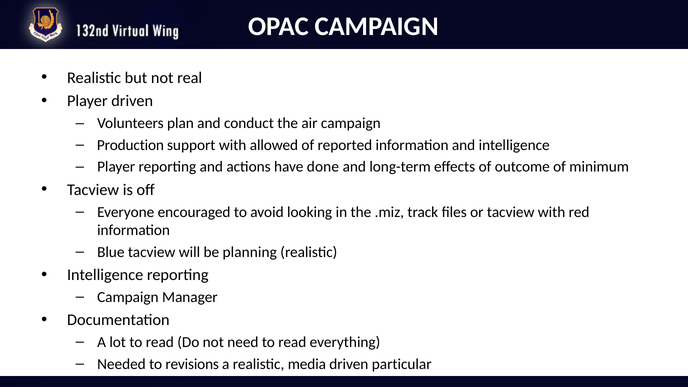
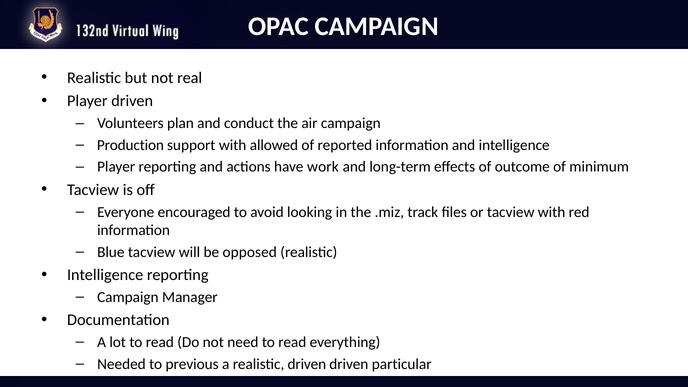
done: done -> work
planning: planning -> opposed
revisions: revisions -> previous
realistic media: media -> driven
